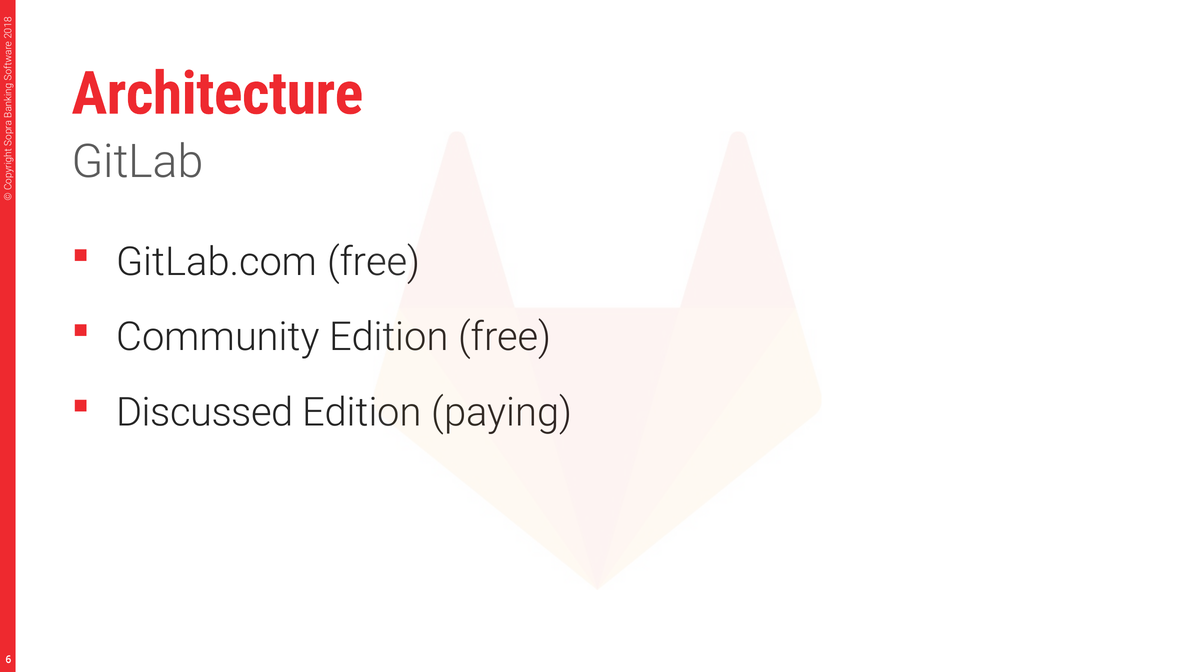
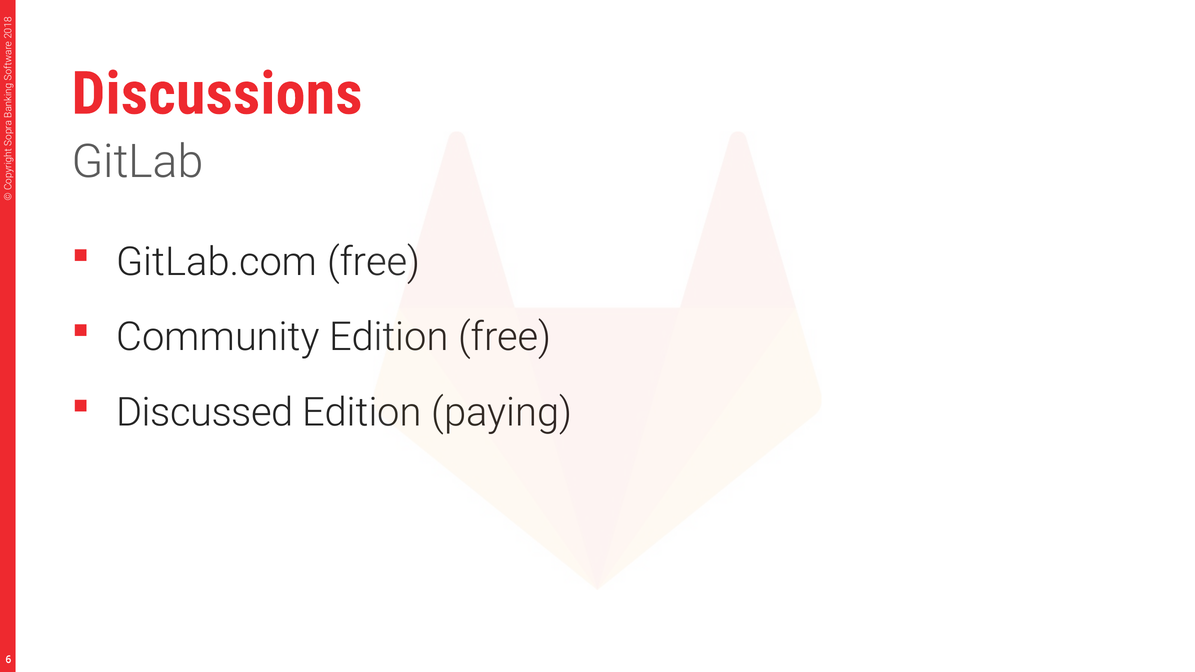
Architecture: Architecture -> Discussions
